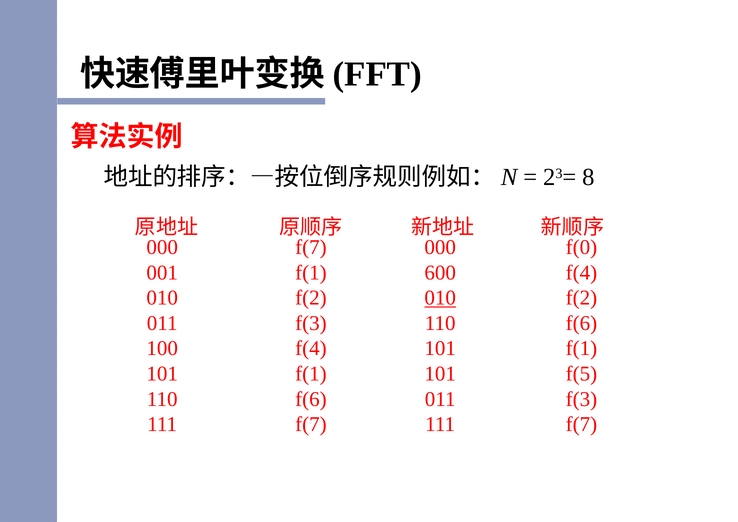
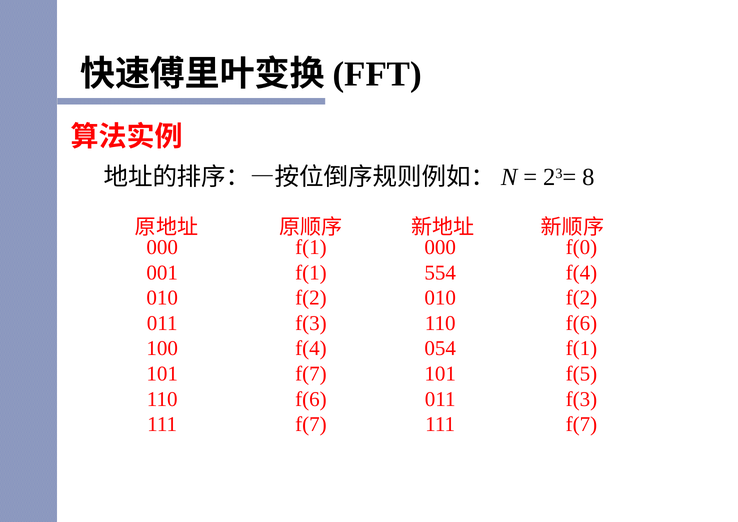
000 f(7: f(7 -> f(1
600: 600 -> 554
010 at (440, 298) underline: present -> none
f(4 101: 101 -> 054
f(1 at (311, 374): f(1 -> f(7
